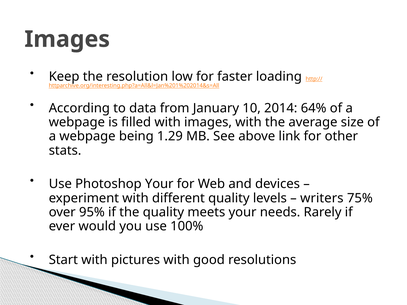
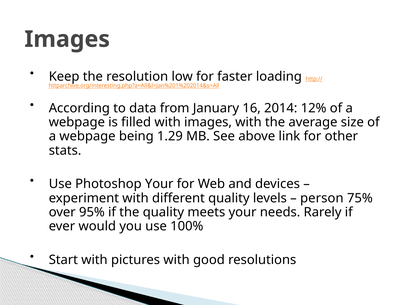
10: 10 -> 16
64%: 64% -> 12%
writers: writers -> person
